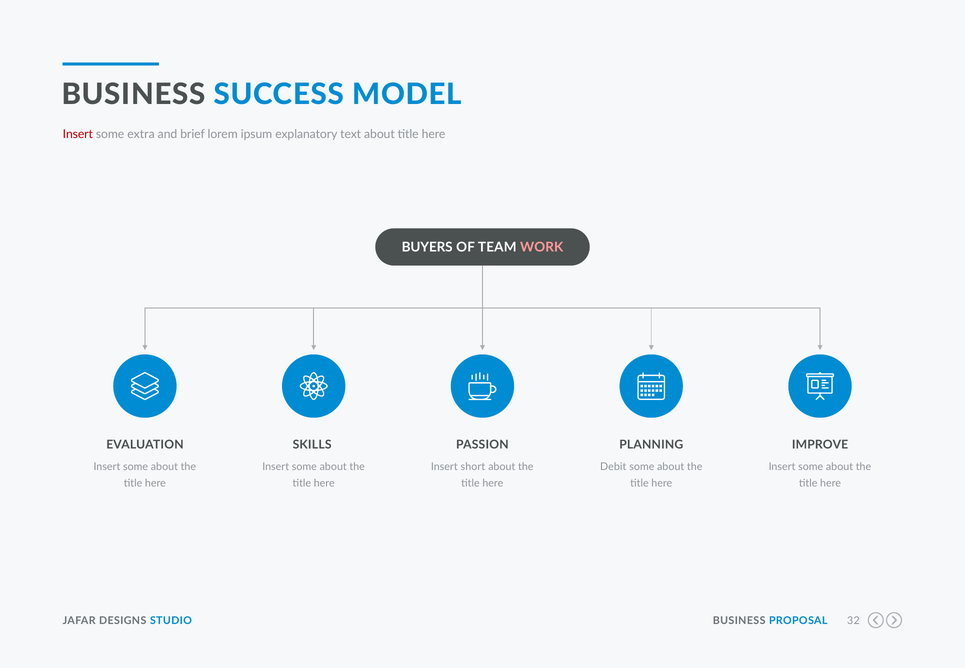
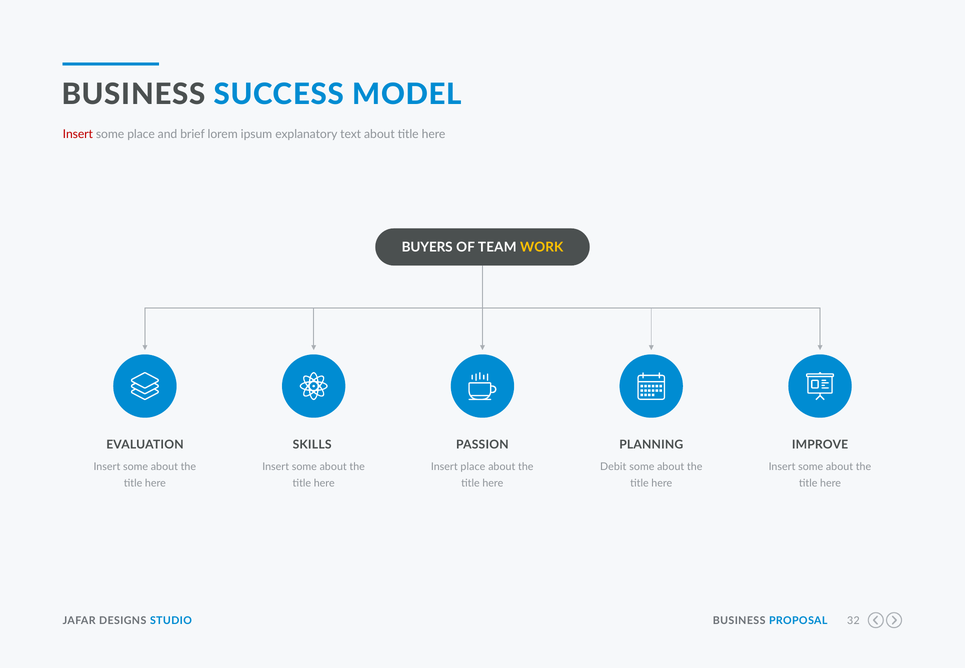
some extra: extra -> place
WORK colour: pink -> yellow
Insert short: short -> place
